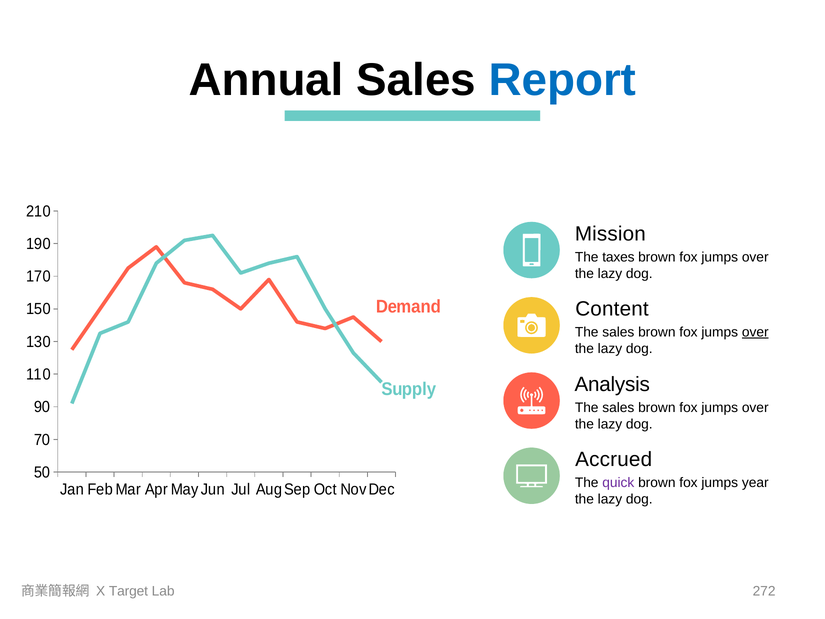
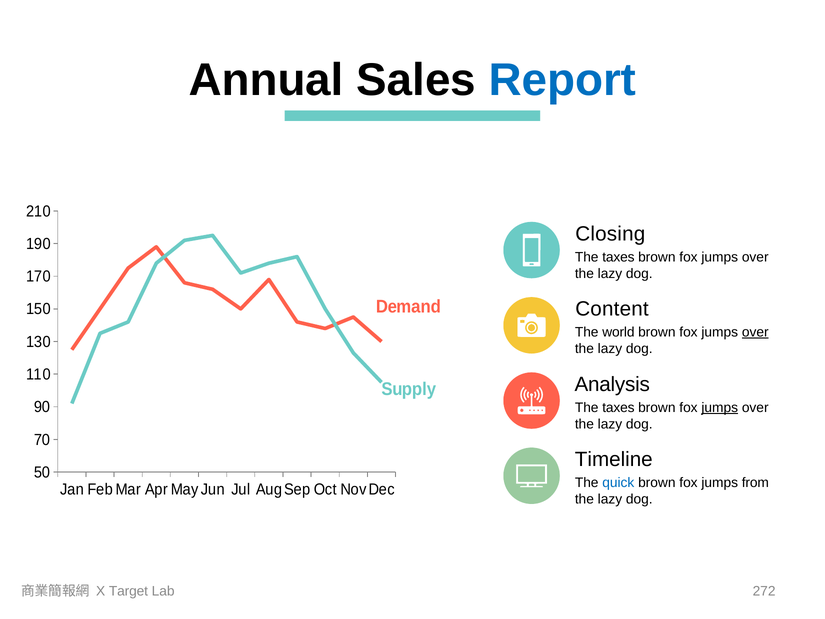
Mission: Mission -> Closing
sales at (618, 332): sales -> world
sales at (618, 407): sales -> taxes
jumps at (720, 407) underline: none -> present
Accrued: Accrued -> Timeline
quick colour: purple -> blue
year: year -> from
